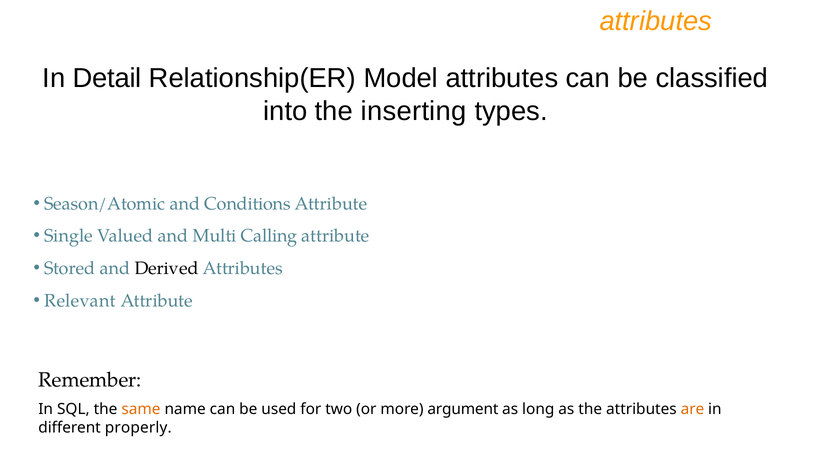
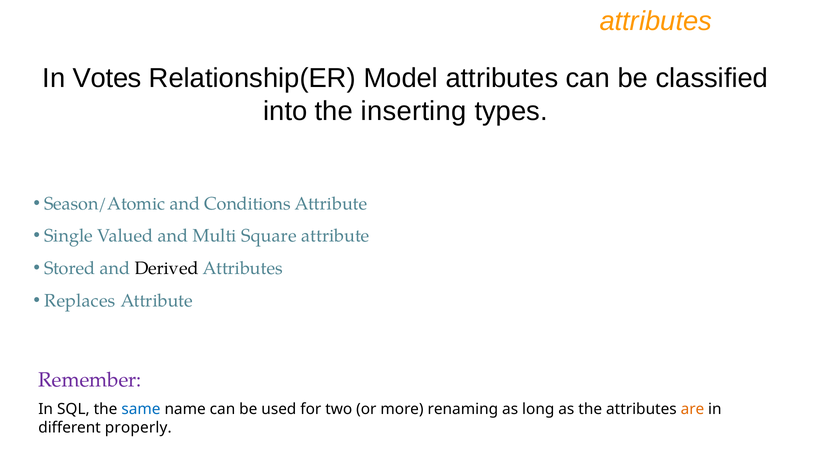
Detail: Detail -> Votes
Calling: Calling -> Square
Relevant: Relevant -> Replaces
Remember colour: black -> purple
same colour: orange -> blue
argument: argument -> renaming
